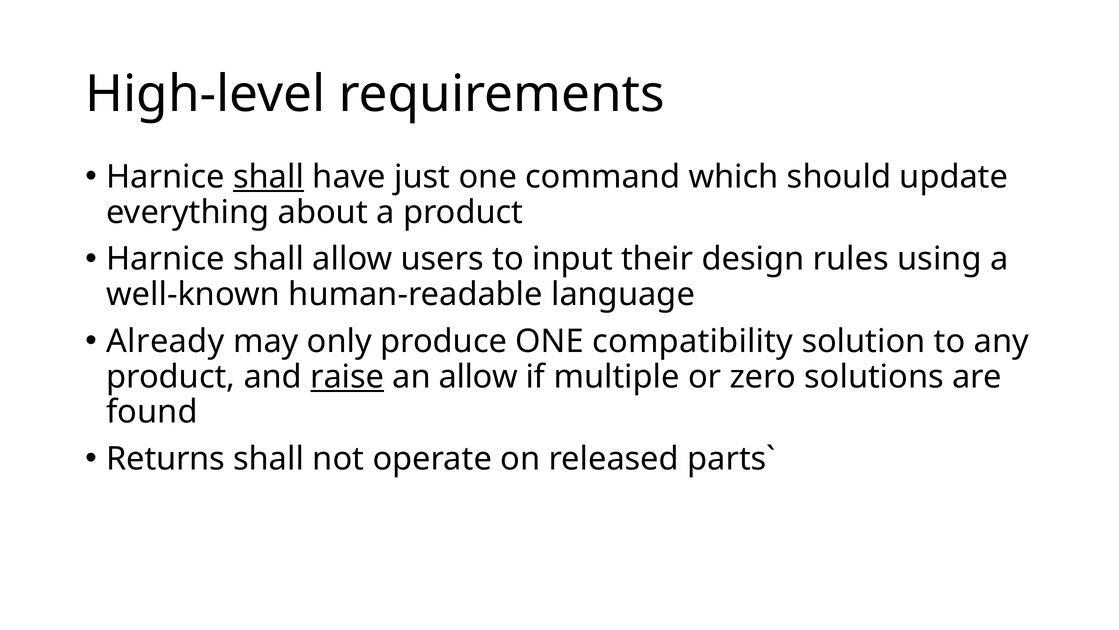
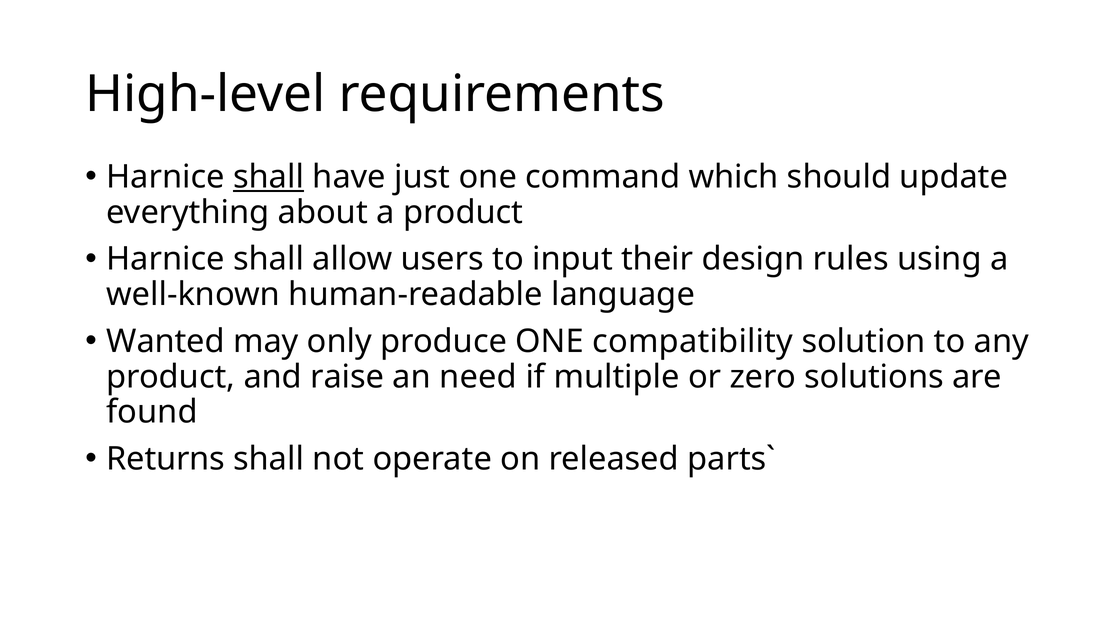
Already: Already -> Wanted
raise underline: present -> none
an allow: allow -> need
